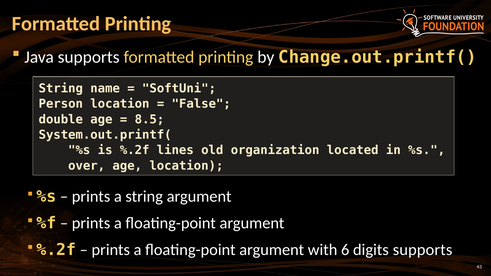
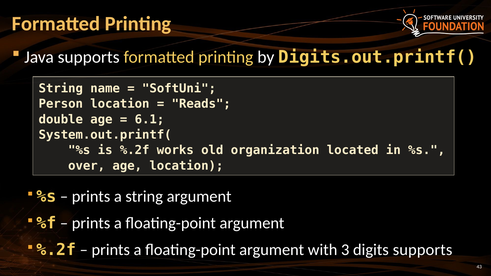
Change.out.printf(: Change.out.printf( -> Digits.out.printf(
False: False -> Reads
8.5: 8.5 -> 6.1
lines: lines -> works
6: 6 -> 3
